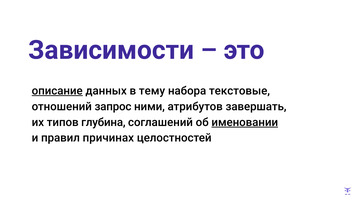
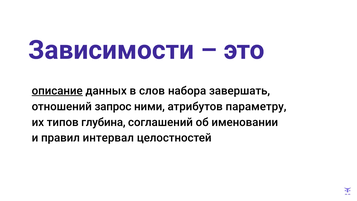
тему: тему -> слов
текстовые: текстовые -> завершать
завершать: завершать -> параметру
именовании underline: present -> none
причинах: причинах -> интервал
